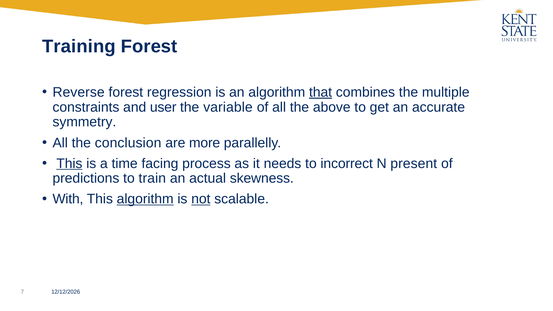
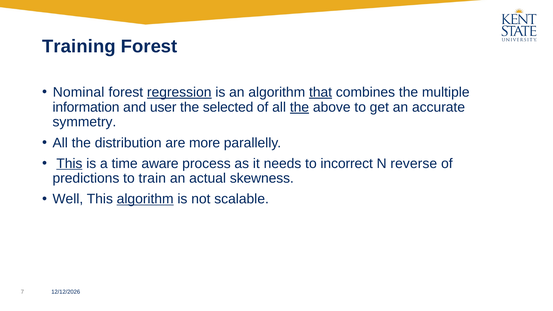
Reverse: Reverse -> Nominal
regression underline: none -> present
constraints: constraints -> information
variable: variable -> selected
the at (299, 107) underline: none -> present
conclusion: conclusion -> distribution
facing: facing -> aware
present: present -> reverse
With: With -> Well
not underline: present -> none
